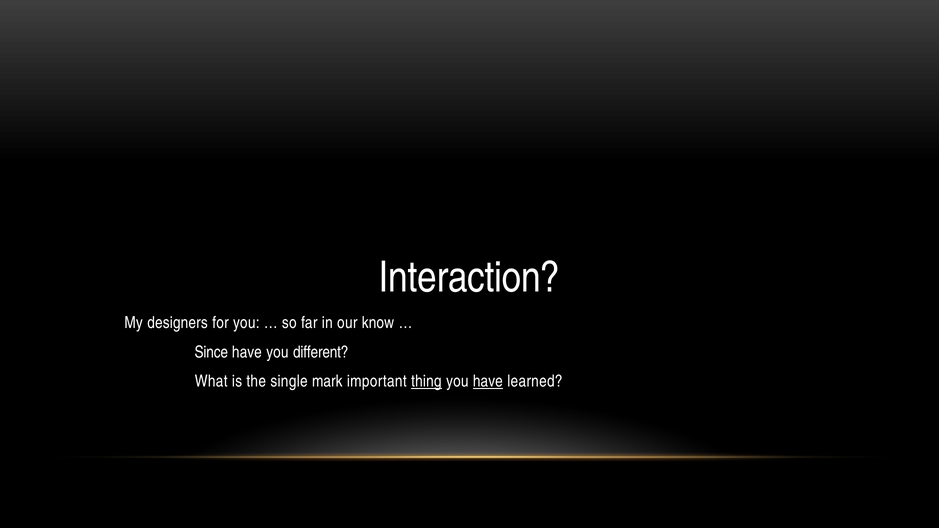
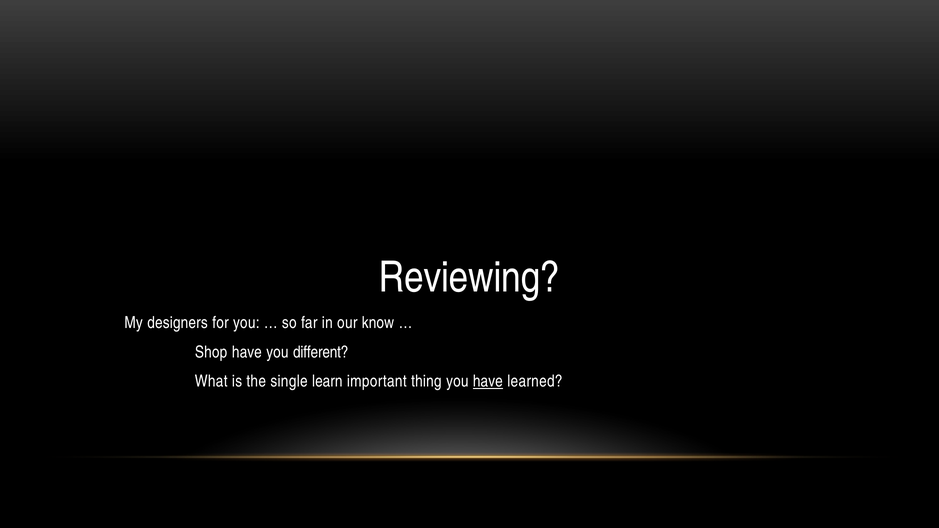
Interaction: Interaction -> Reviewing
Since: Since -> Shop
mark: mark -> learn
thing underline: present -> none
